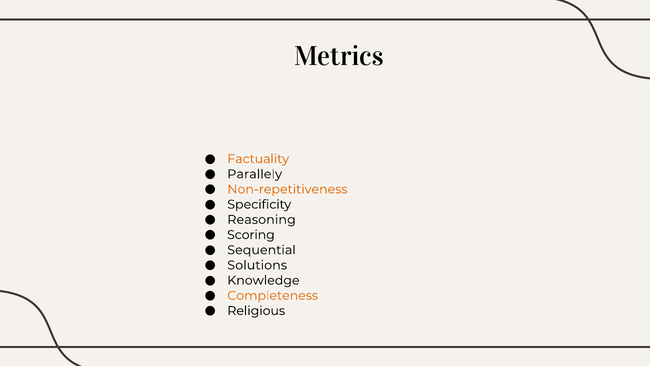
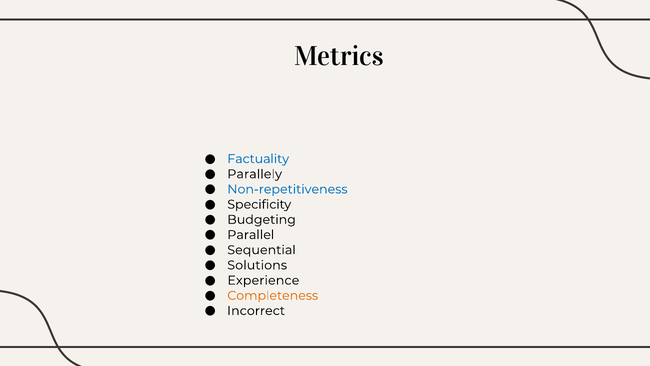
Factuality colour: orange -> blue
Non-repetitiveness colour: orange -> blue
Reasoning: Reasoning -> Budgeting
Scoring: Scoring -> Parallel
Knowledge: Knowledge -> Experience
Religious: Religious -> Incorrect
